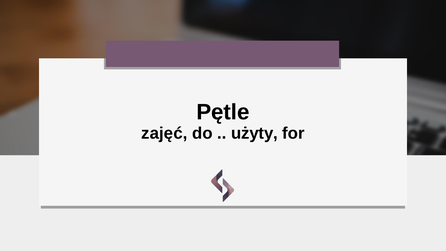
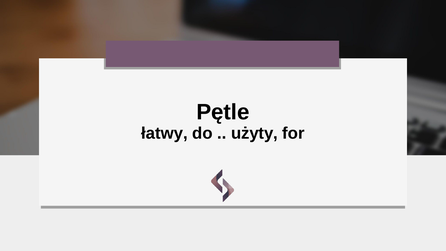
zajęć: zajęć -> łatwy
